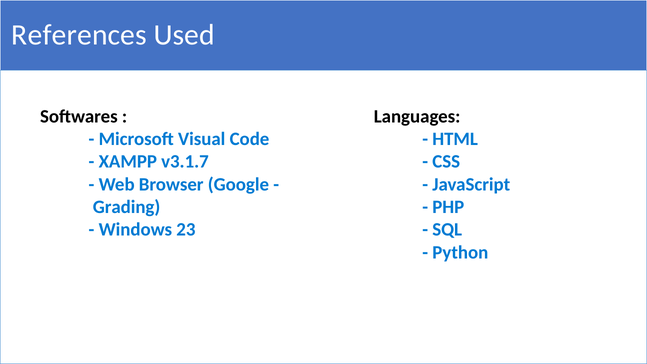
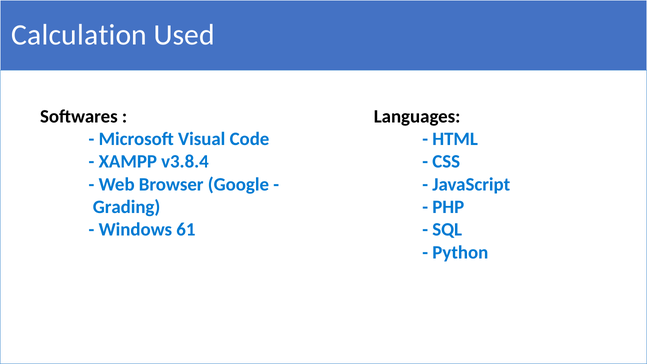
References: References -> Calculation
v3.1.7: v3.1.7 -> v3.8.4
23: 23 -> 61
